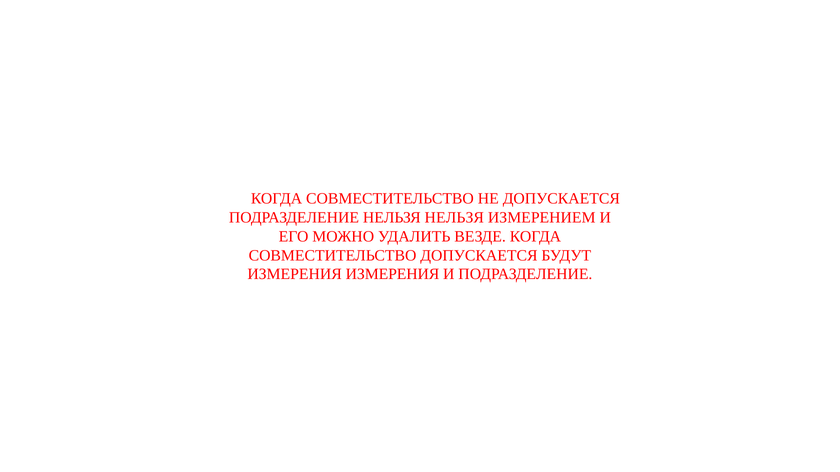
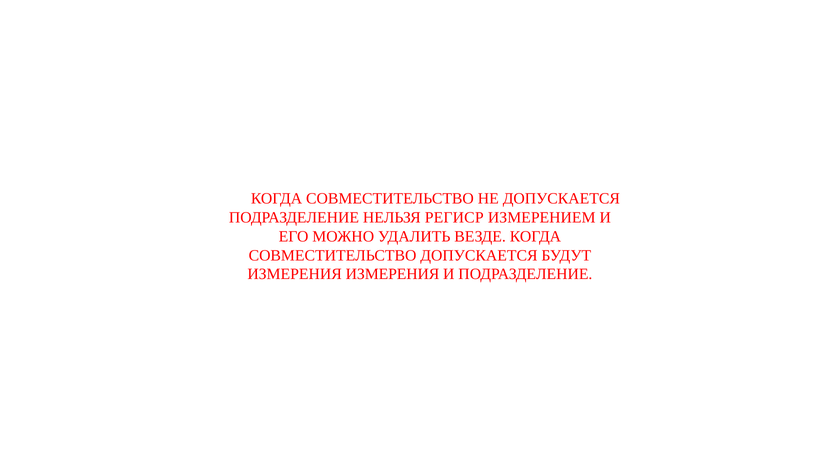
НЕЛЬЗЯ НЕЛЬЗЯ: НЕЛЬЗЯ -> РЕГИСР
